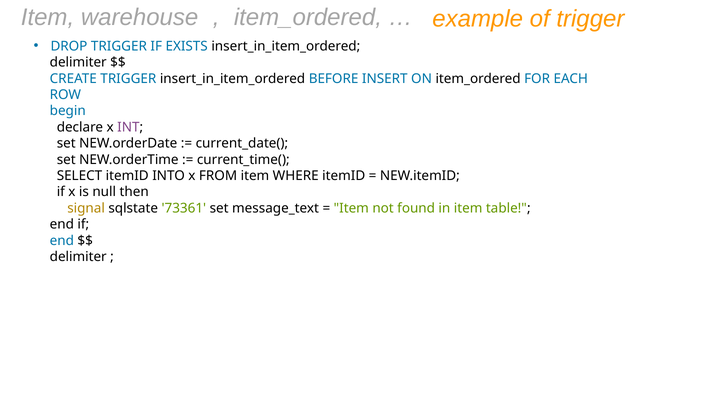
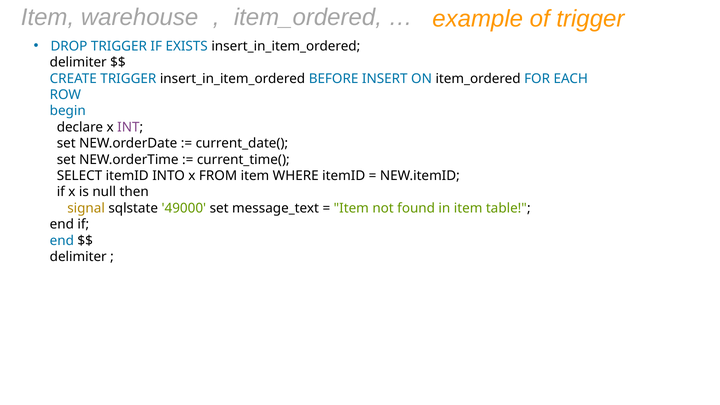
73361: 73361 -> 49000
